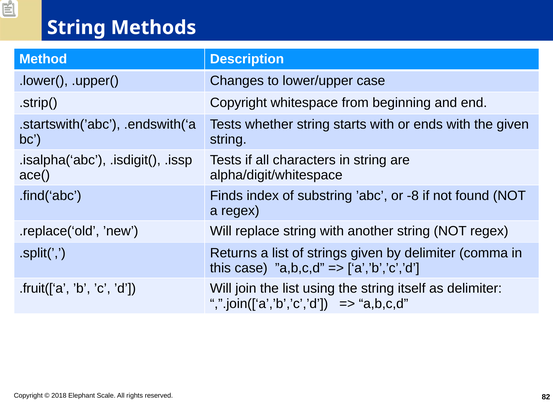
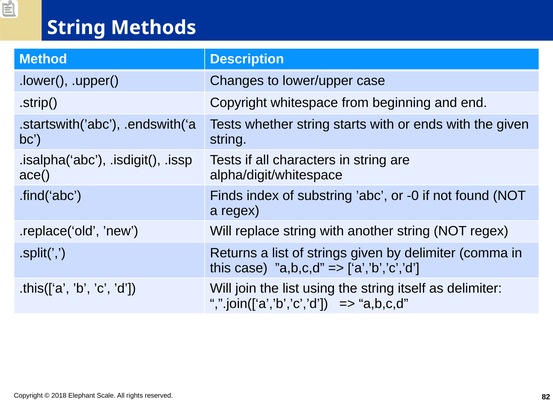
-8: -8 -> -0
.fruit([‘a: .fruit([‘a -> .this([‘a
